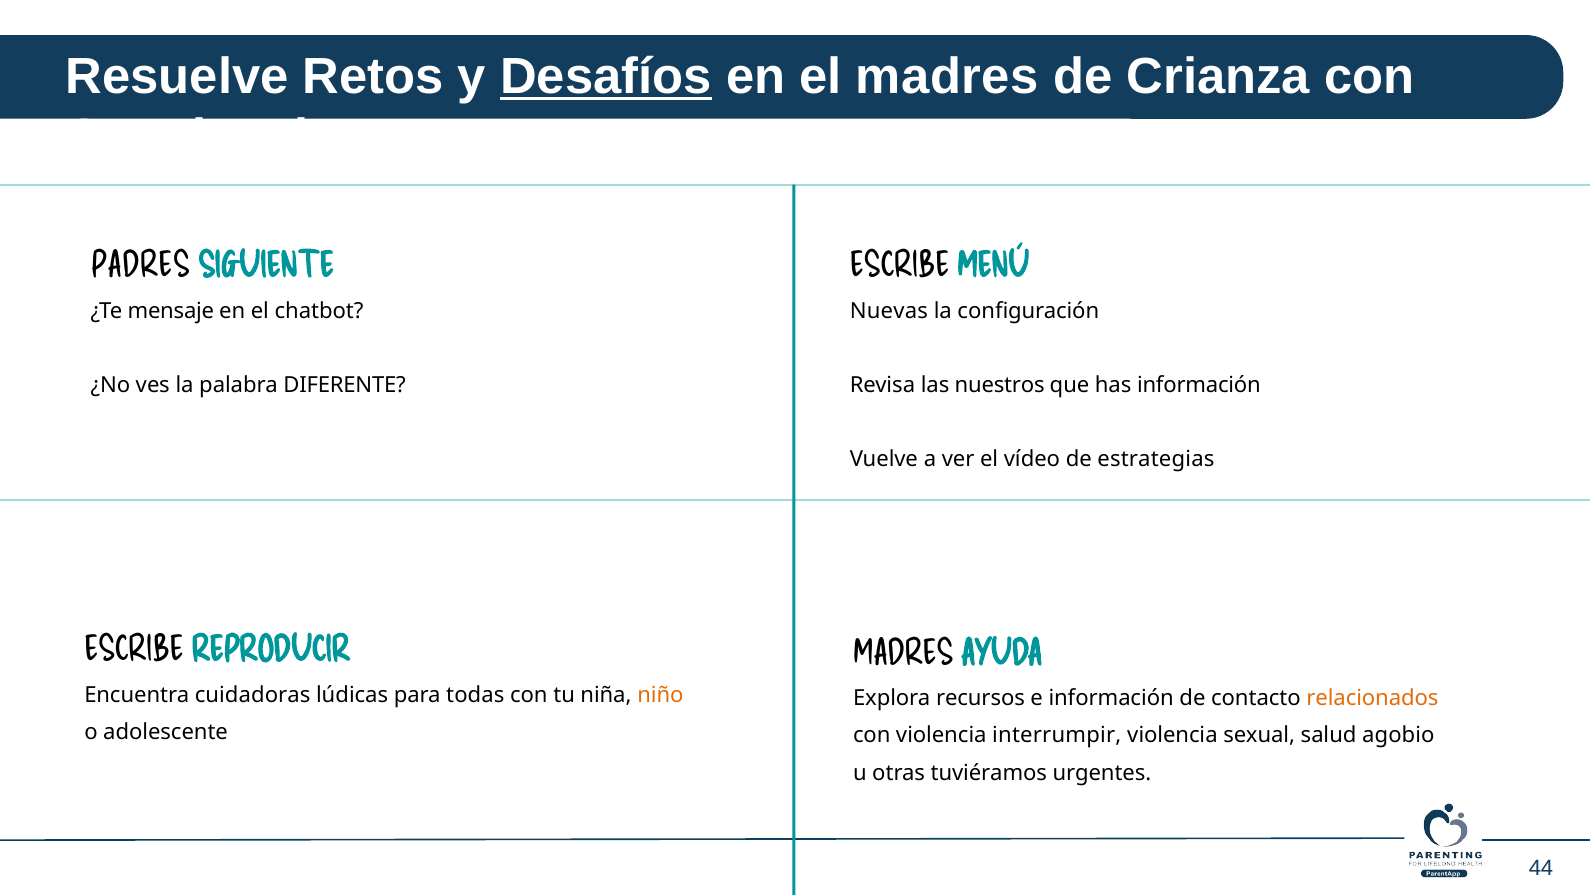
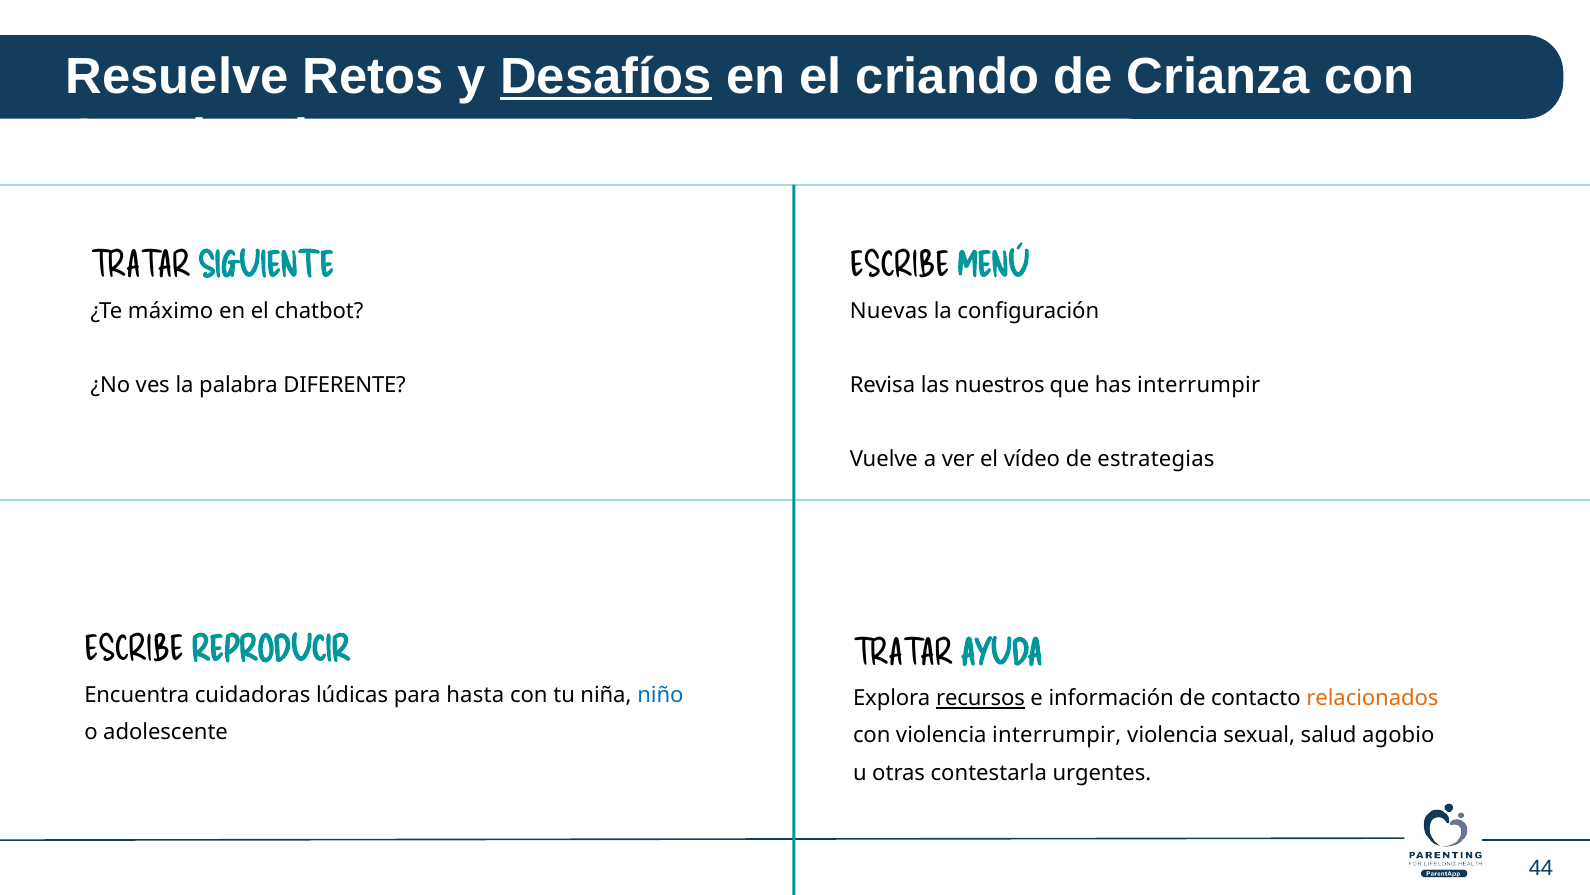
el madres: madres -> criando
PADRES at (140, 266): PADRES -> TRATAR
mensaje: mensaje -> máximo
has información: información -> interrumpir
MADRES at (903, 653): MADRES -> TRATAR
todas: todas -> hasta
niño colour: orange -> blue
recursos underline: none -> present
tuviéramos: tuviéramos -> contestarla
